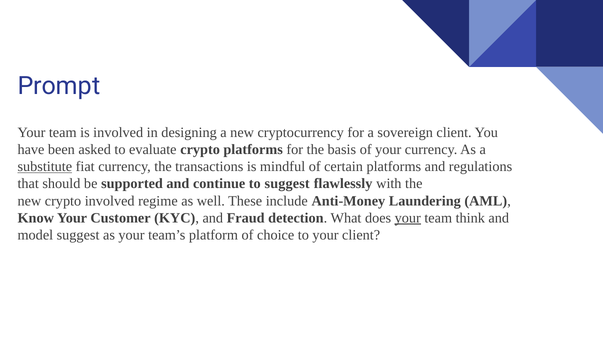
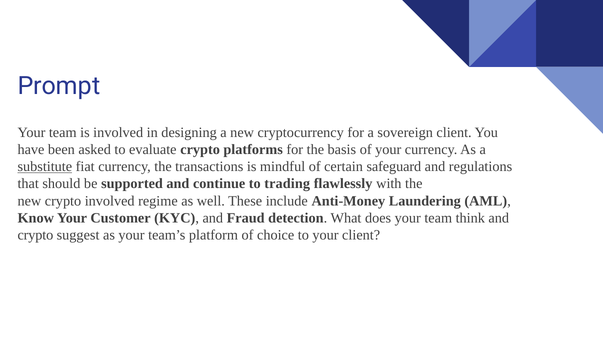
certain platforms: platforms -> safeguard
to suggest: suggest -> trading
your at (408, 218) underline: present -> none
model at (35, 235): model -> crypto
